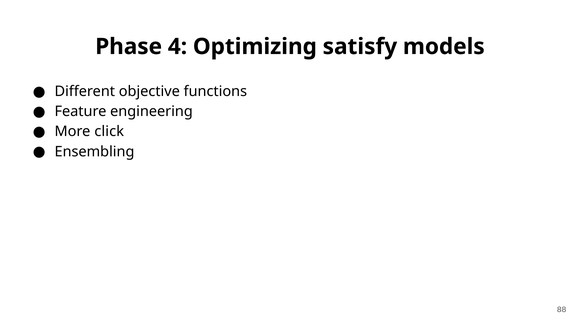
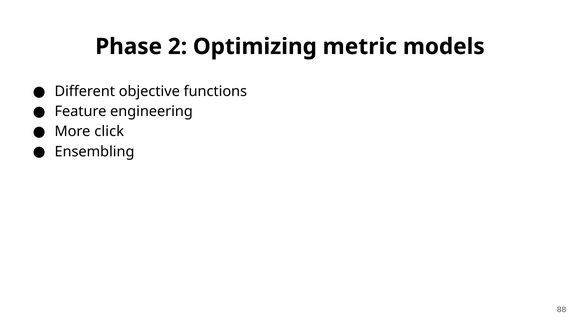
4: 4 -> 2
satisfy: satisfy -> metric
